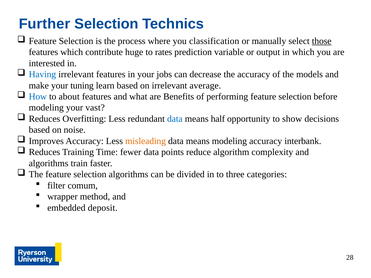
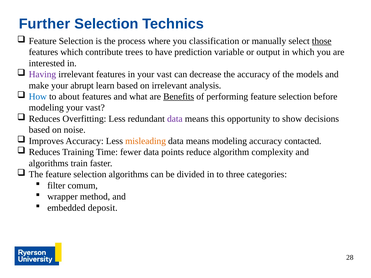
huge: huge -> trees
rates: rates -> have
Having colour: blue -> purple
in your jobs: jobs -> vast
tuning: tuning -> abrupt
average: average -> analysis
Benefits underline: none -> present
data at (175, 119) colour: blue -> purple
half: half -> this
interbank: interbank -> contacted
